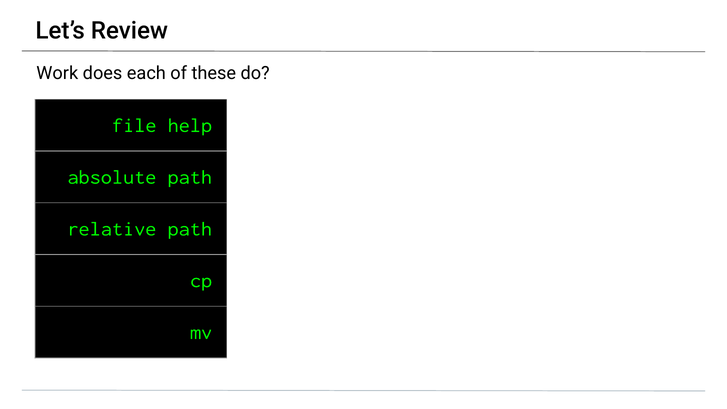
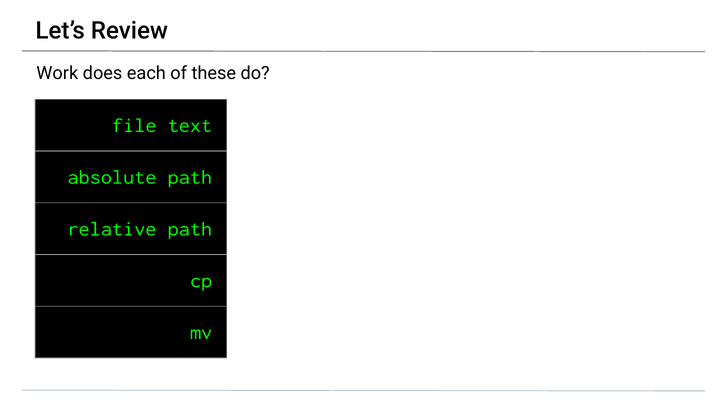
help: help -> text
